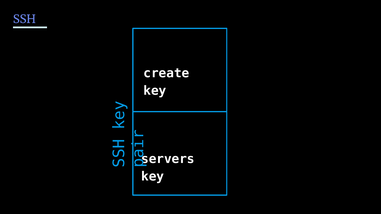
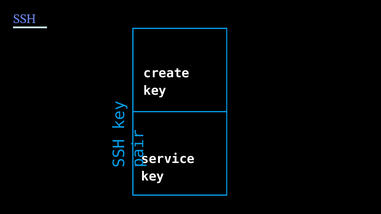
servers: servers -> service
